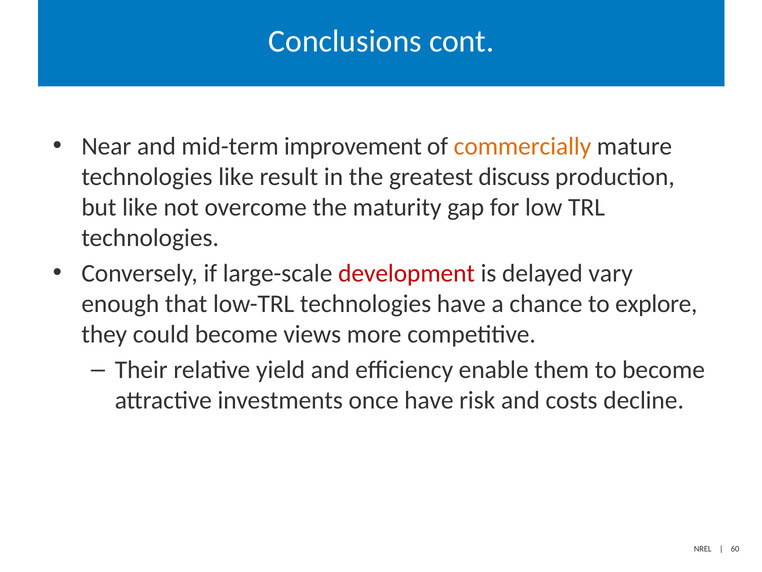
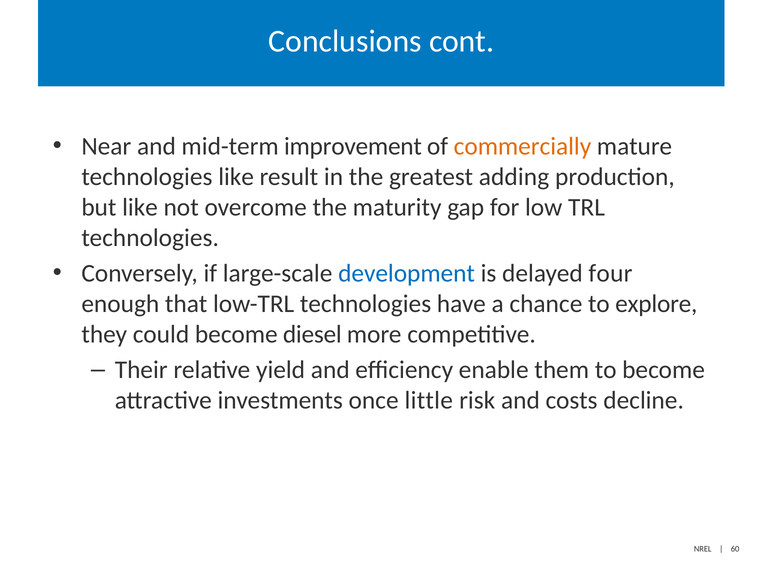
discuss: discuss -> adding
development colour: red -> blue
vary: vary -> four
views: views -> diesel
once have: have -> little
